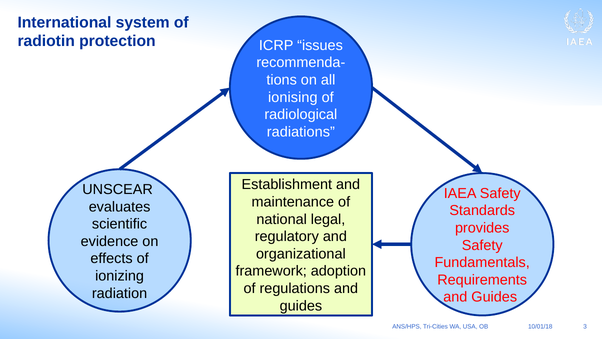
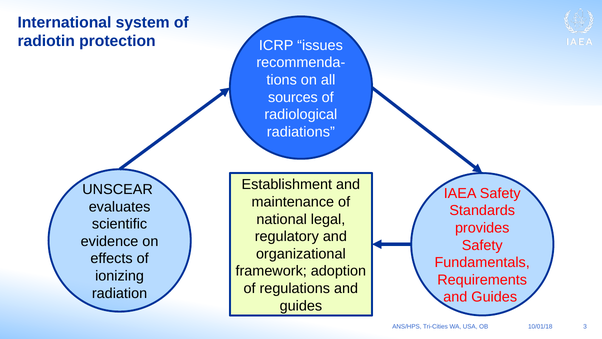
ionising: ionising -> sources
